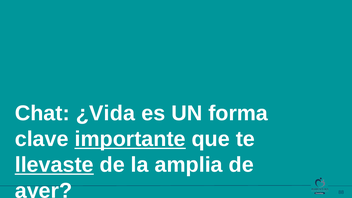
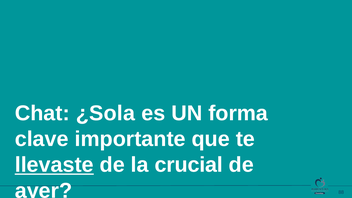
¿Vida: ¿Vida -> ¿Sola
importante underline: present -> none
amplia: amplia -> crucial
